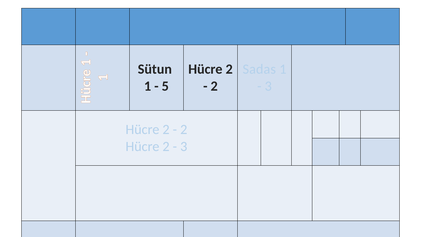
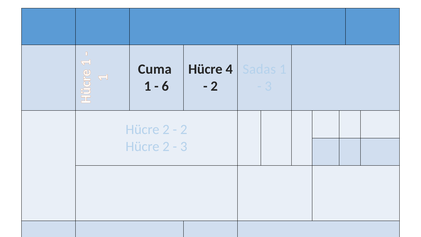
Sütun: Sütun -> Cuma
2 at (229, 69): 2 -> 4
5: 5 -> 6
